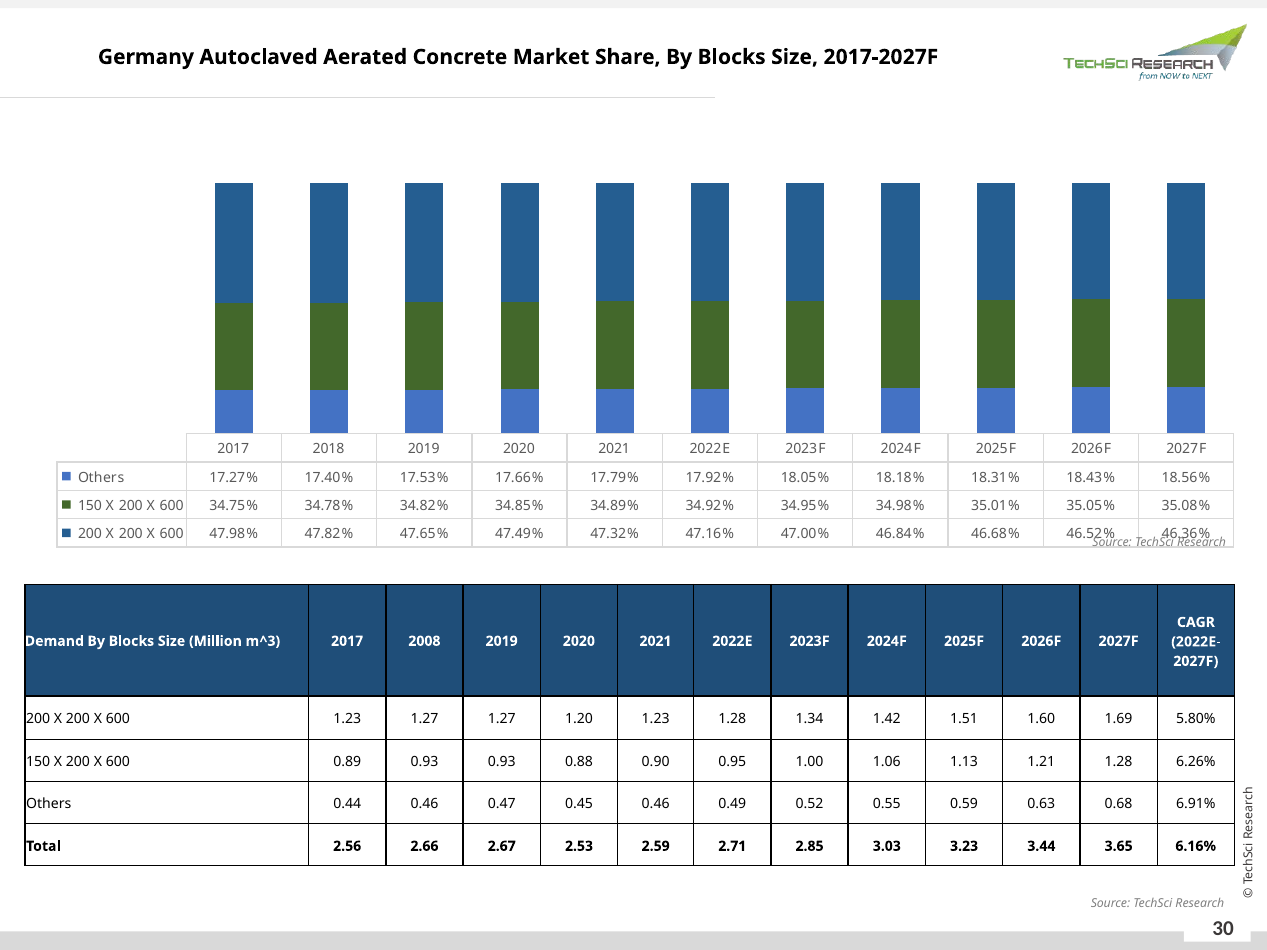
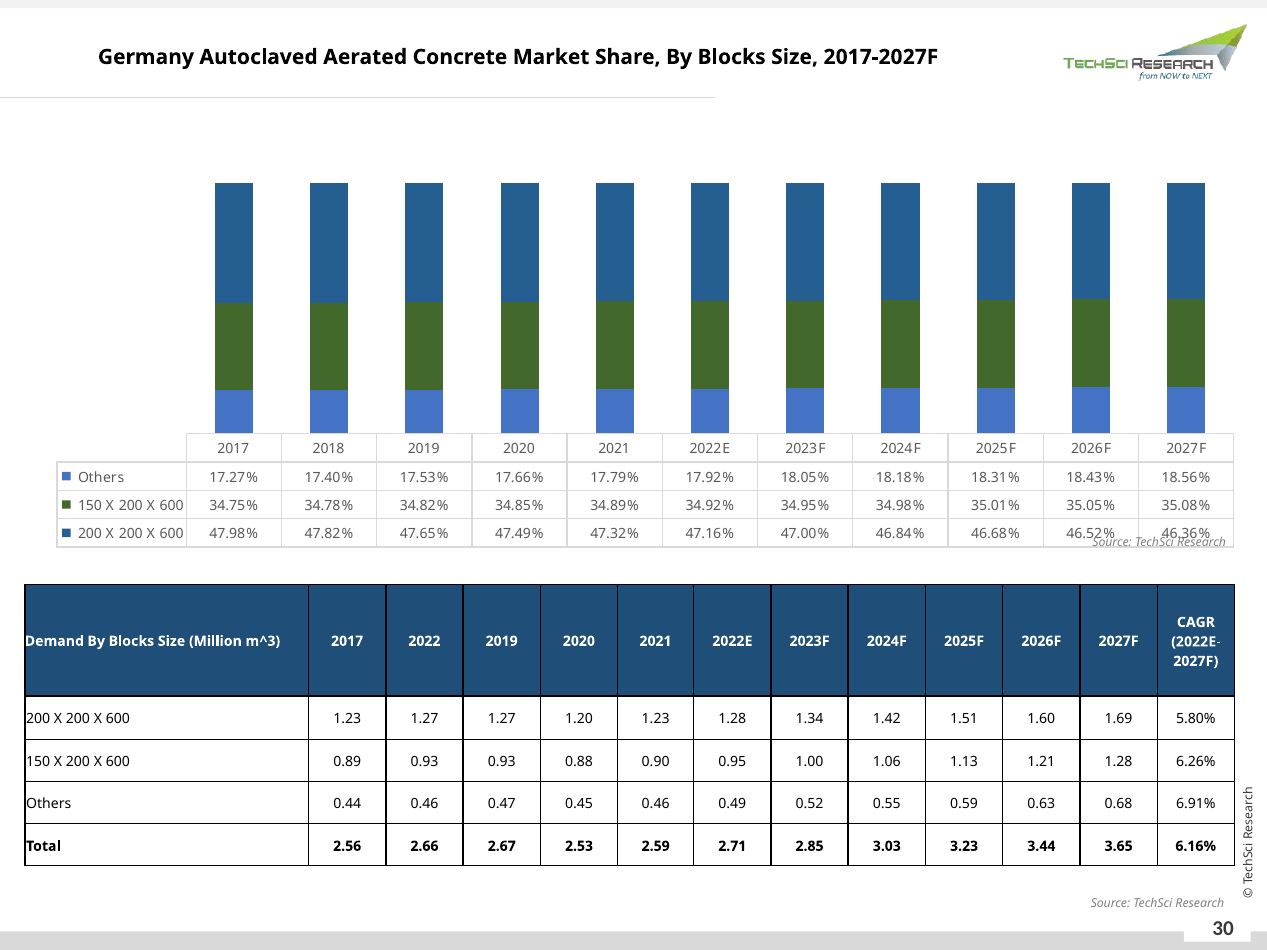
2008: 2008 -> 2022
